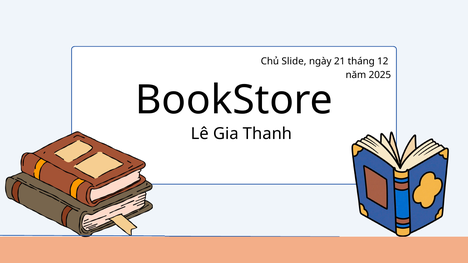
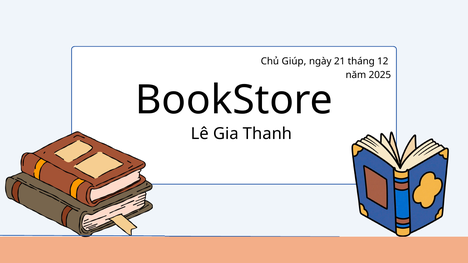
Slide: Slide -> Giúp
